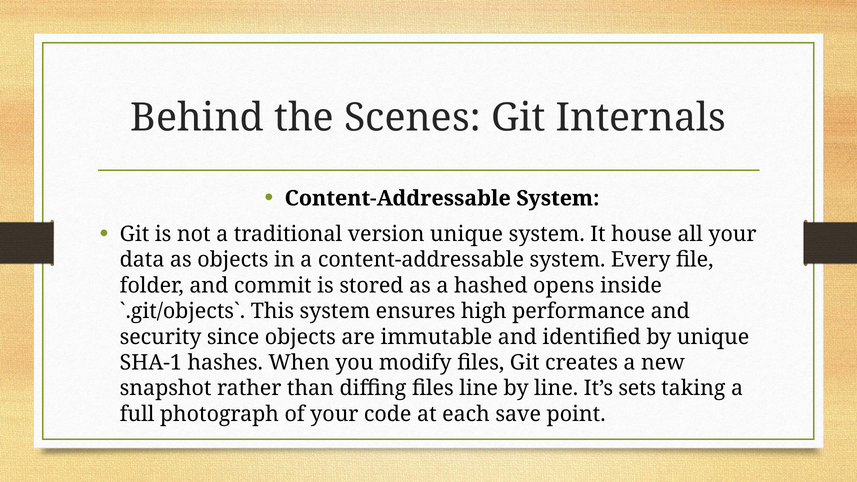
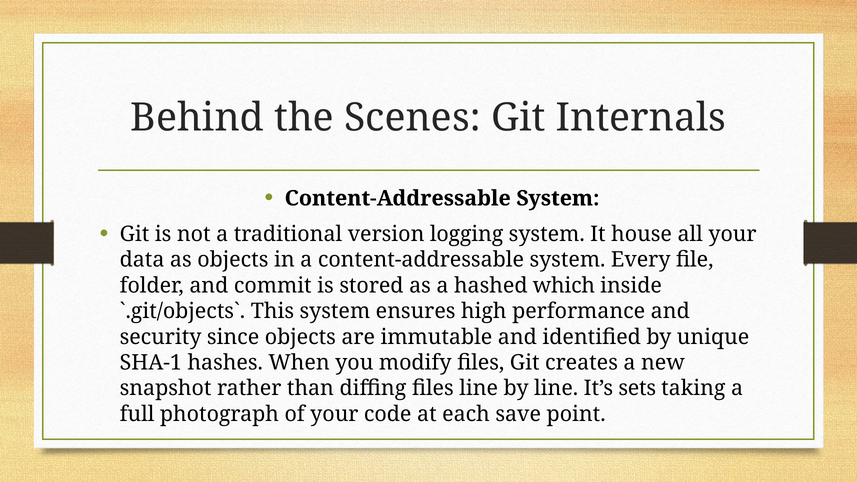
version unique: unique -> logging
opens: opens -> which
